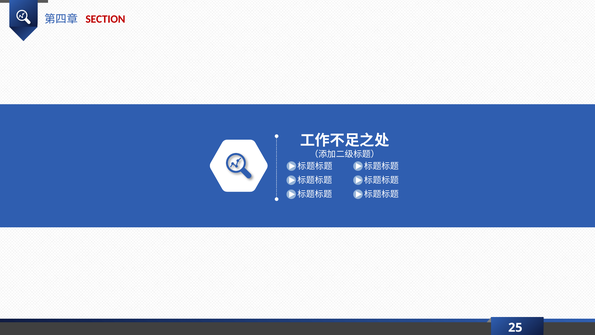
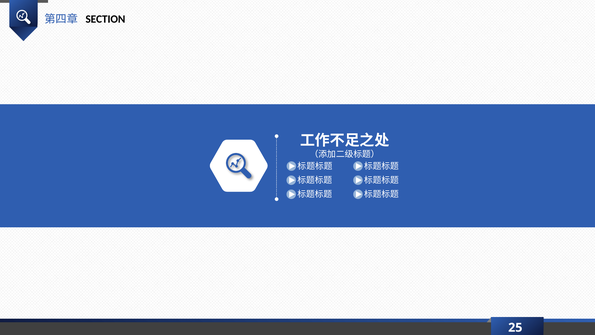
SECTION colour: red -> black
